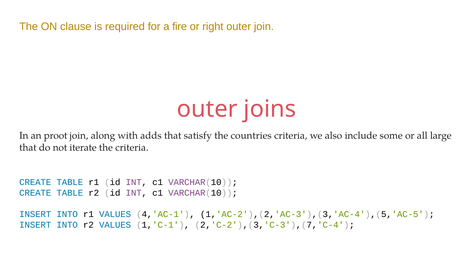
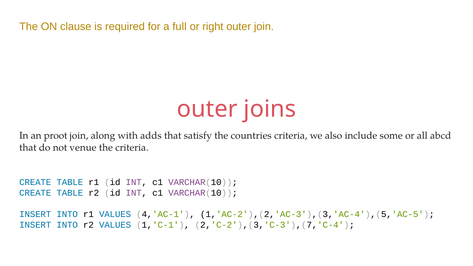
fire: fire -> full
large: large -> abcd
iterate: iterate -> venue
